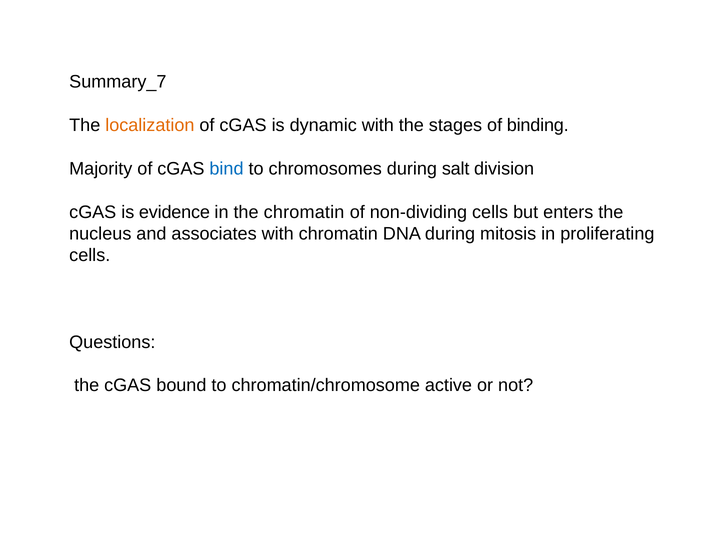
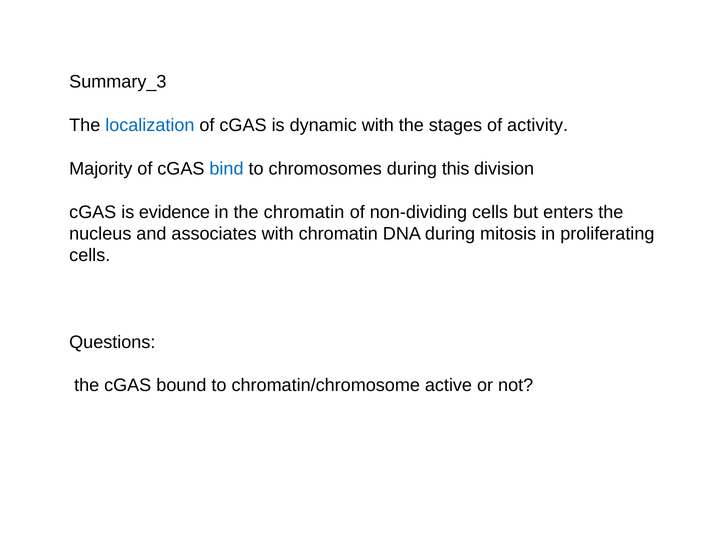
Summary_7: Summary_7 -> Summary_3
localization colour: orange -> blue
binding: binding -> activity
salt: salt -> this
